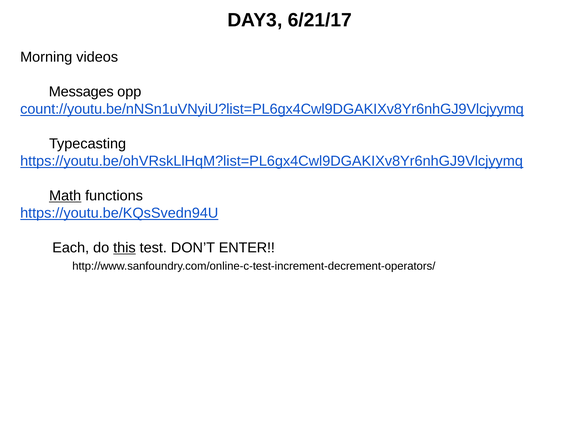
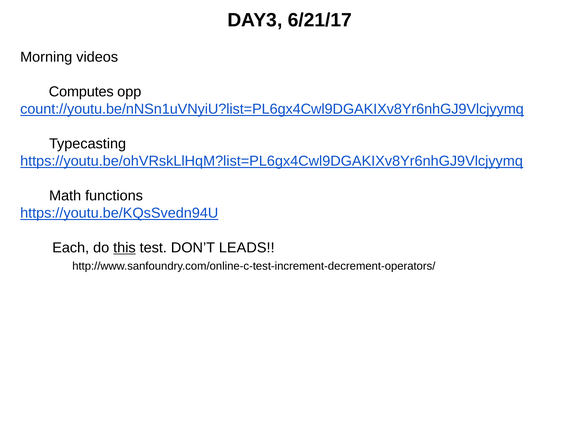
Messages: Messages -> Computes
Math underline: present -> none
ENTER: ENTER -> LEADS
